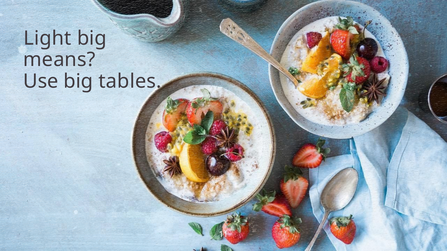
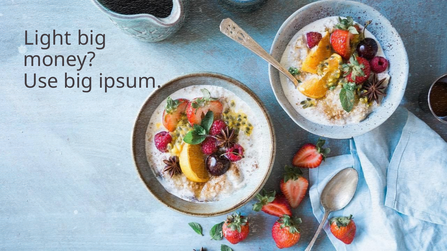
means: means -> money
tables: tables -> ipsum
